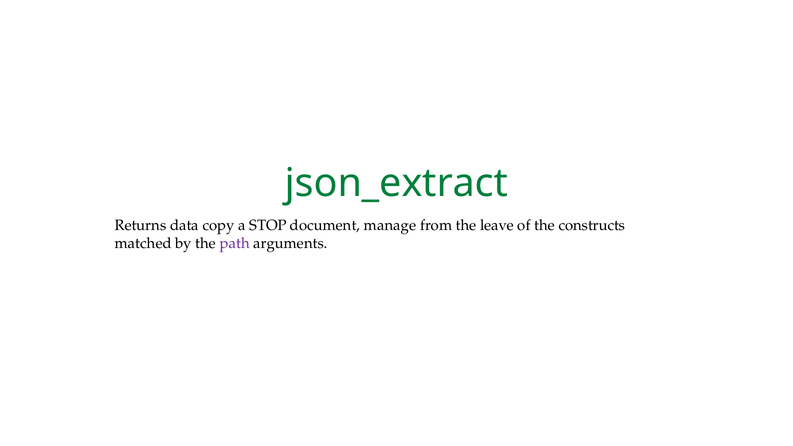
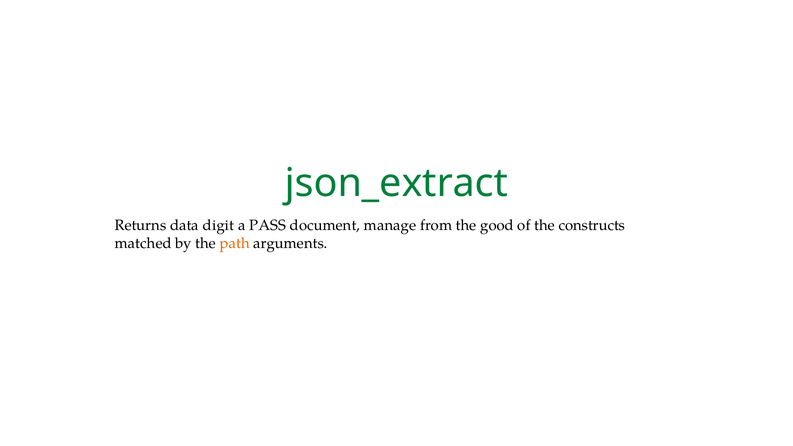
copy: copy -> digit
STOP: STOP -> PASS
leave: leave -> good
path colour: purple -> orange
